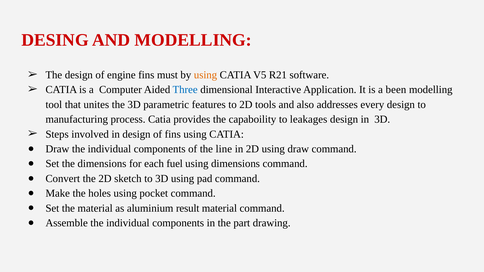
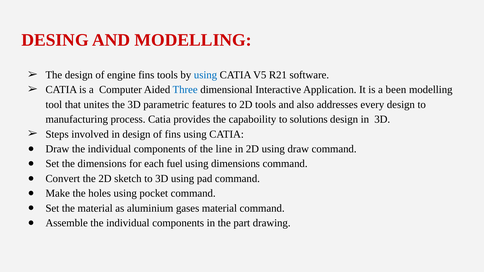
fins must: must -> tools
using at (206, 75) colour: orange -> blue
leakages: leakages -> solutions
result: result -> gases
